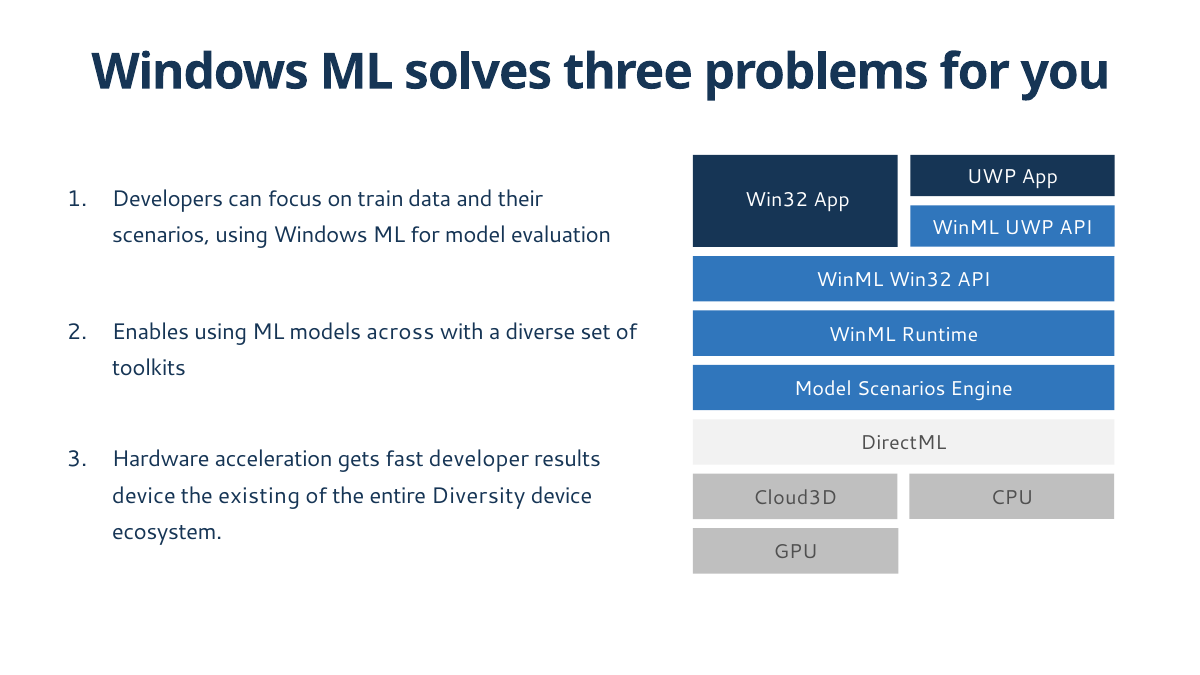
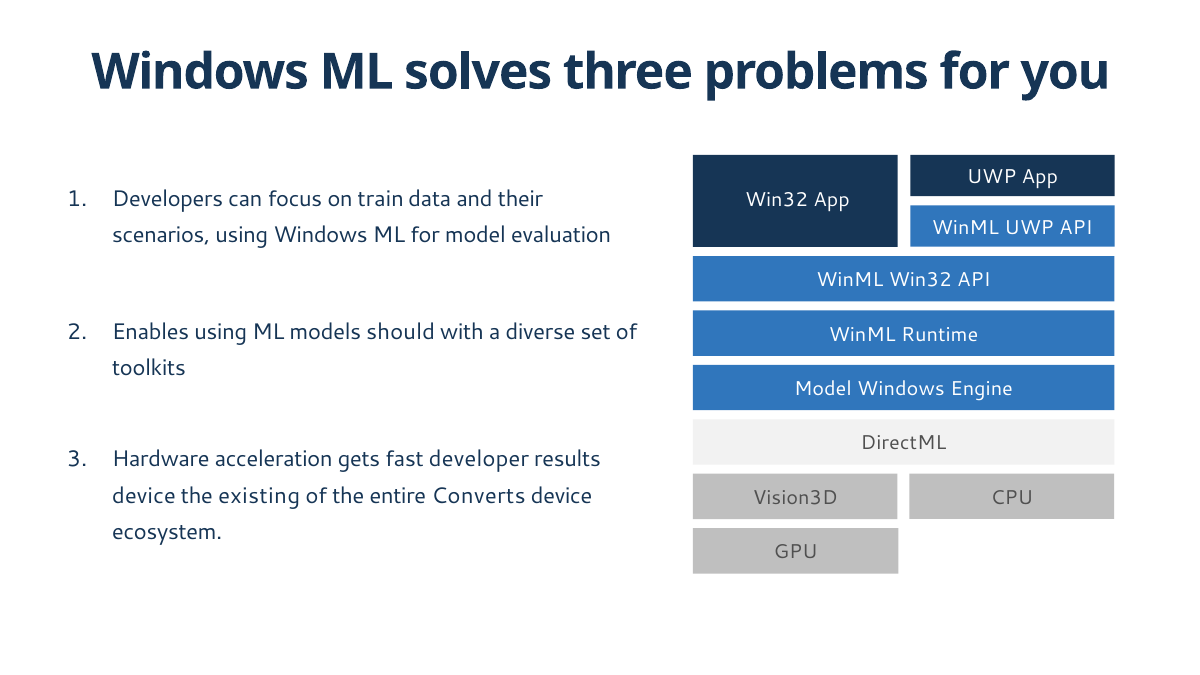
across: across -> should
Model Scenarios: Scenarios -> Windows
Diversity: Diversity -> Converts
Cloud3D: Cloud3D -> Vision3D
